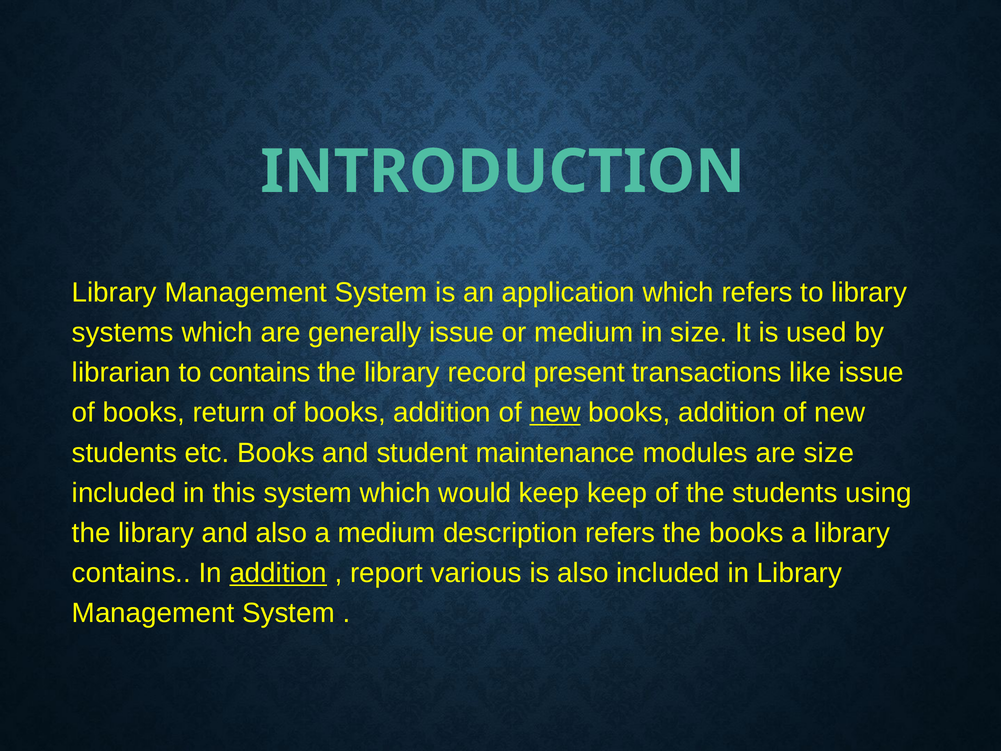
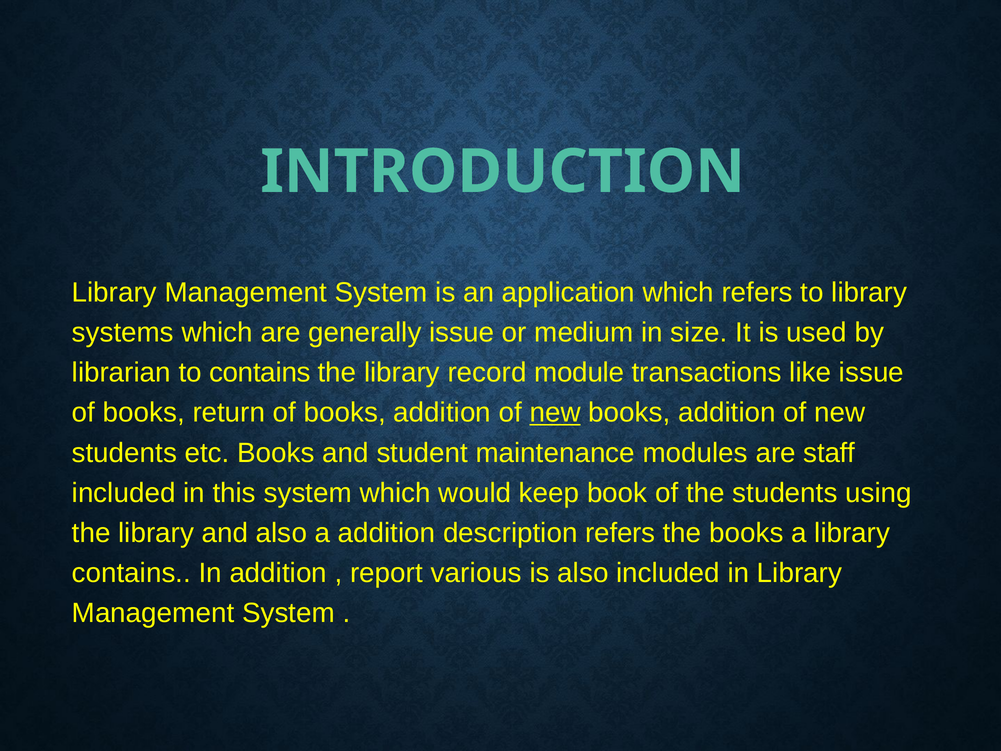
present: present -> module
are size: size -> staff
keep keep: keep -> book
a medium: medium -> addition
addition at (278, 573) underline: present -> none
